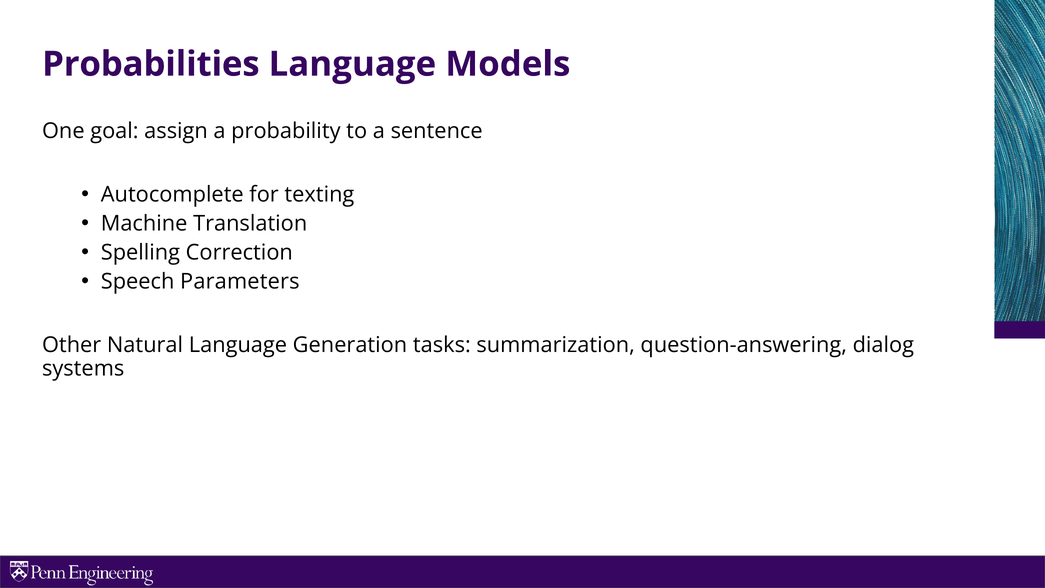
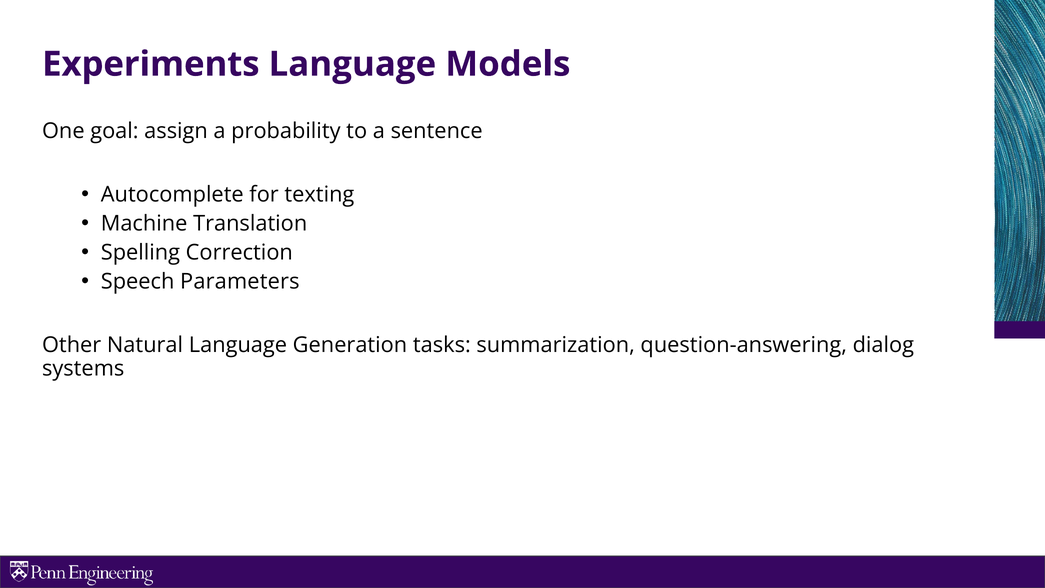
Probabilities: Probabilities -> Experiments
